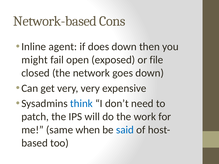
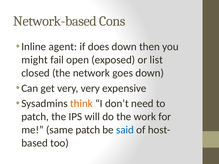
file: file -> list
think colour: blue -> orange
same when: when -> patch
